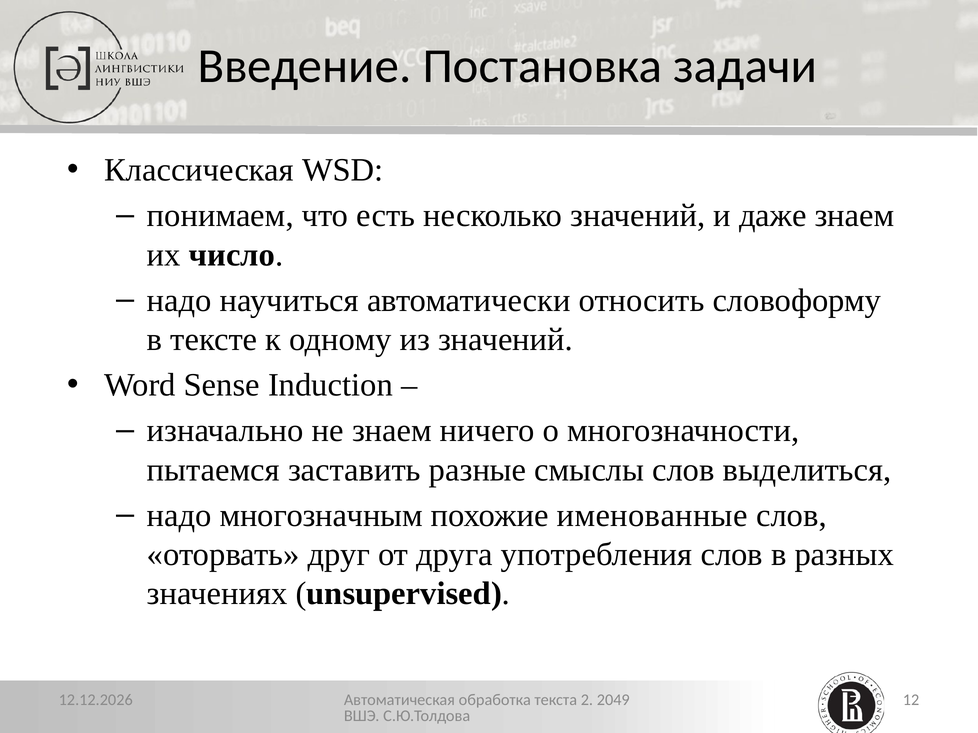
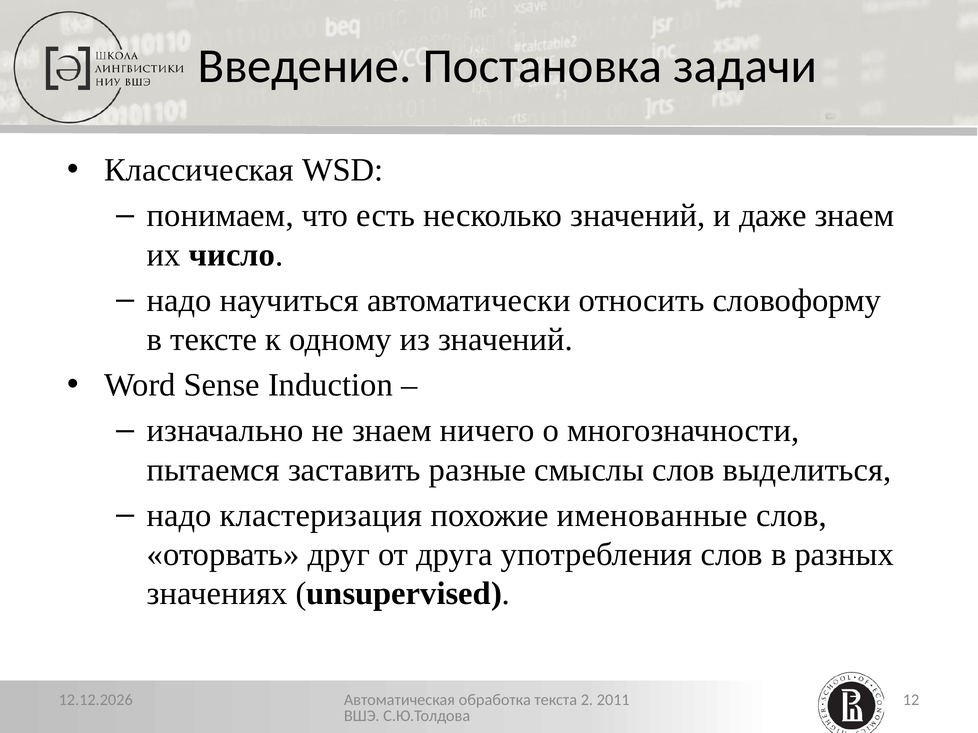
многозначным: многозначным -> кластеризация
2049: 2049 -> 2011
